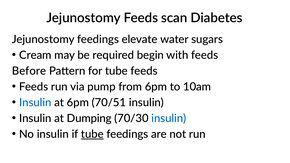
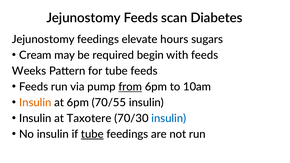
water: water -> hours
Before: Before -> Weeks
from underline: none -> present
Insulin at (35, 103) colour: blue -> orange
70/51: 70/51 -> 70/55
Dumping: Dumping -> Taxotere
